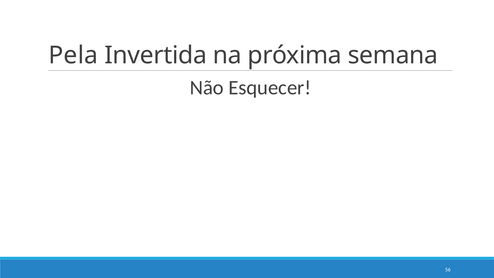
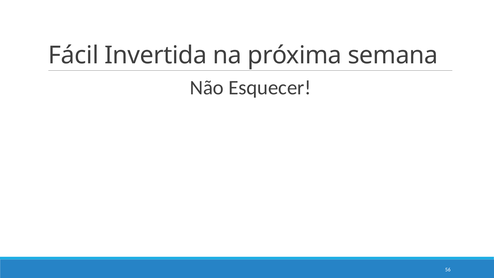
Pela: Pela -> Fácil
